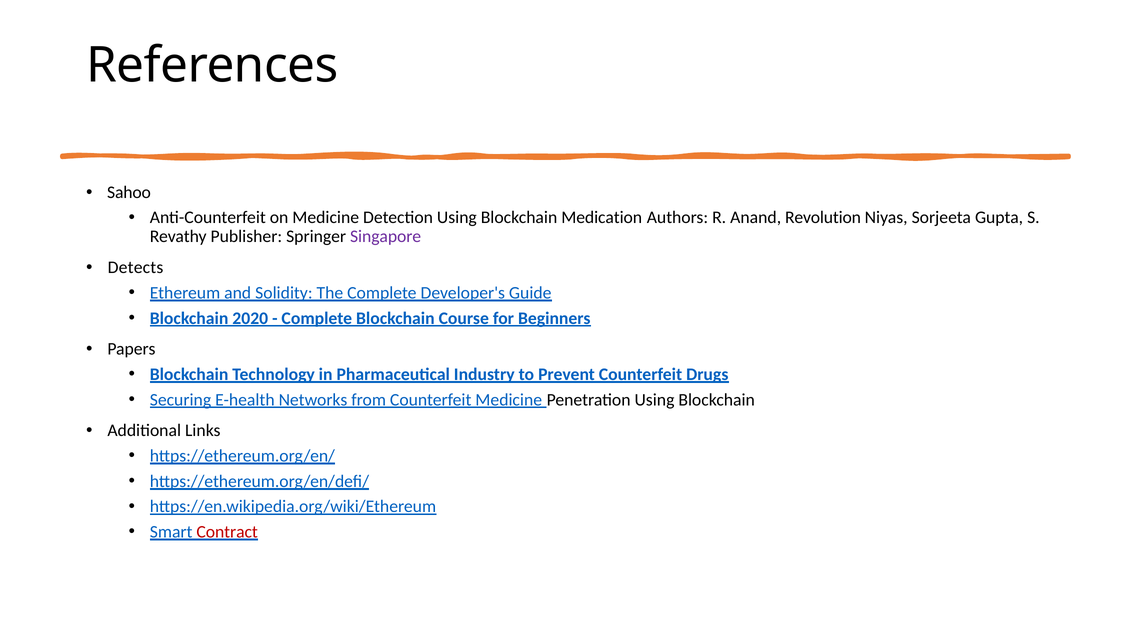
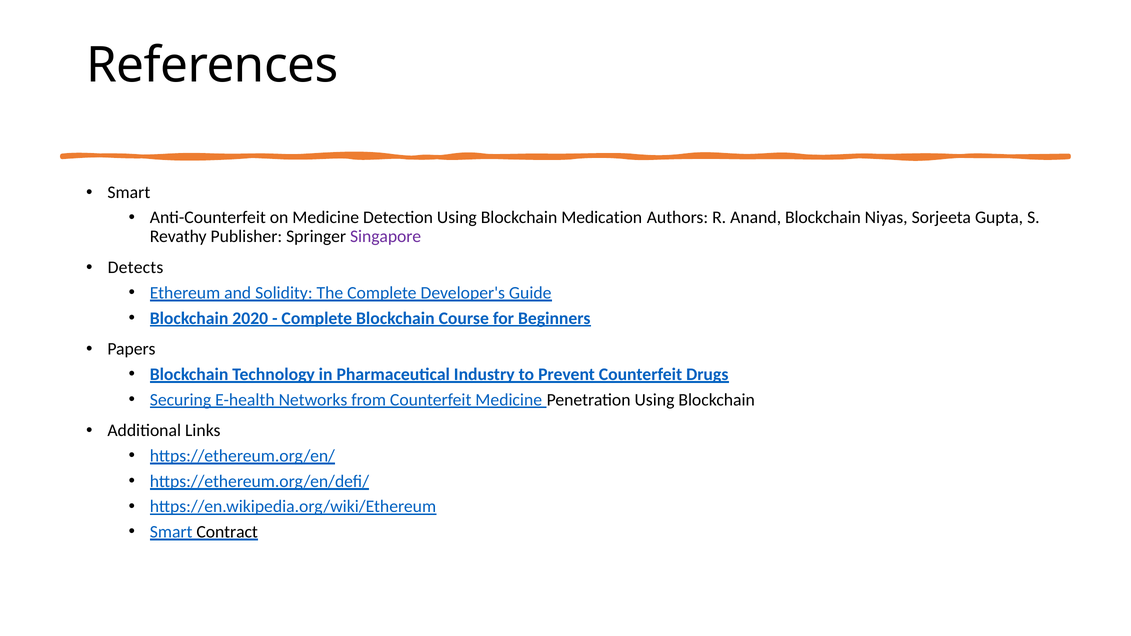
Sahoo at (129, 193): Sahoo -> Smart
Anand Revolution: Revolution -> Blockchain
Contract colour: red -> black
